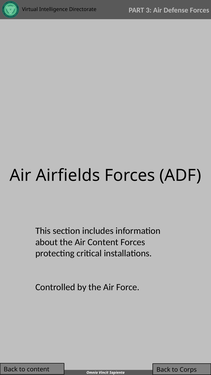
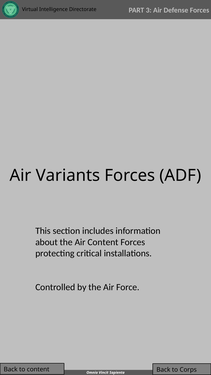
Airfields: Airfields -> Variants
